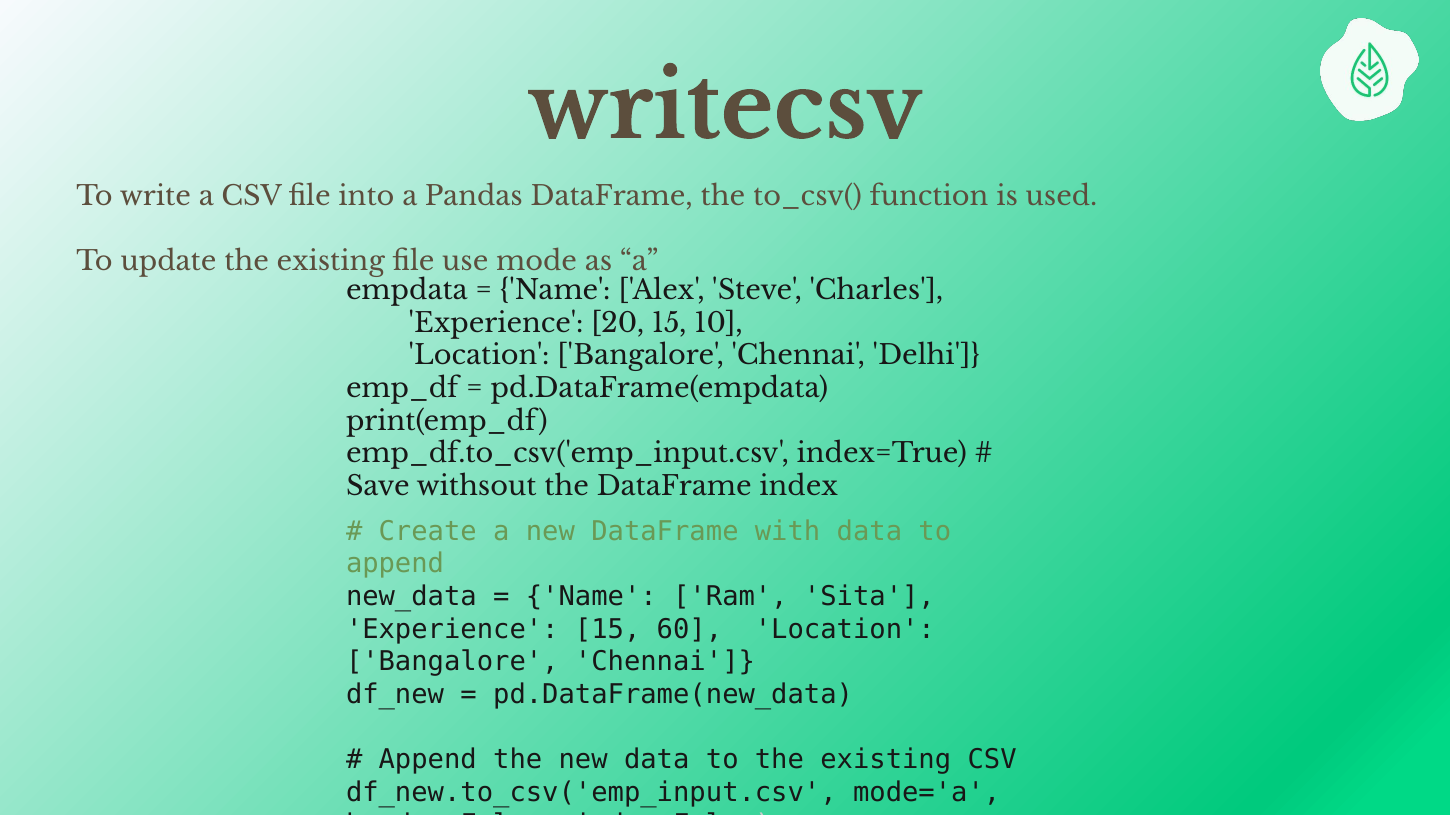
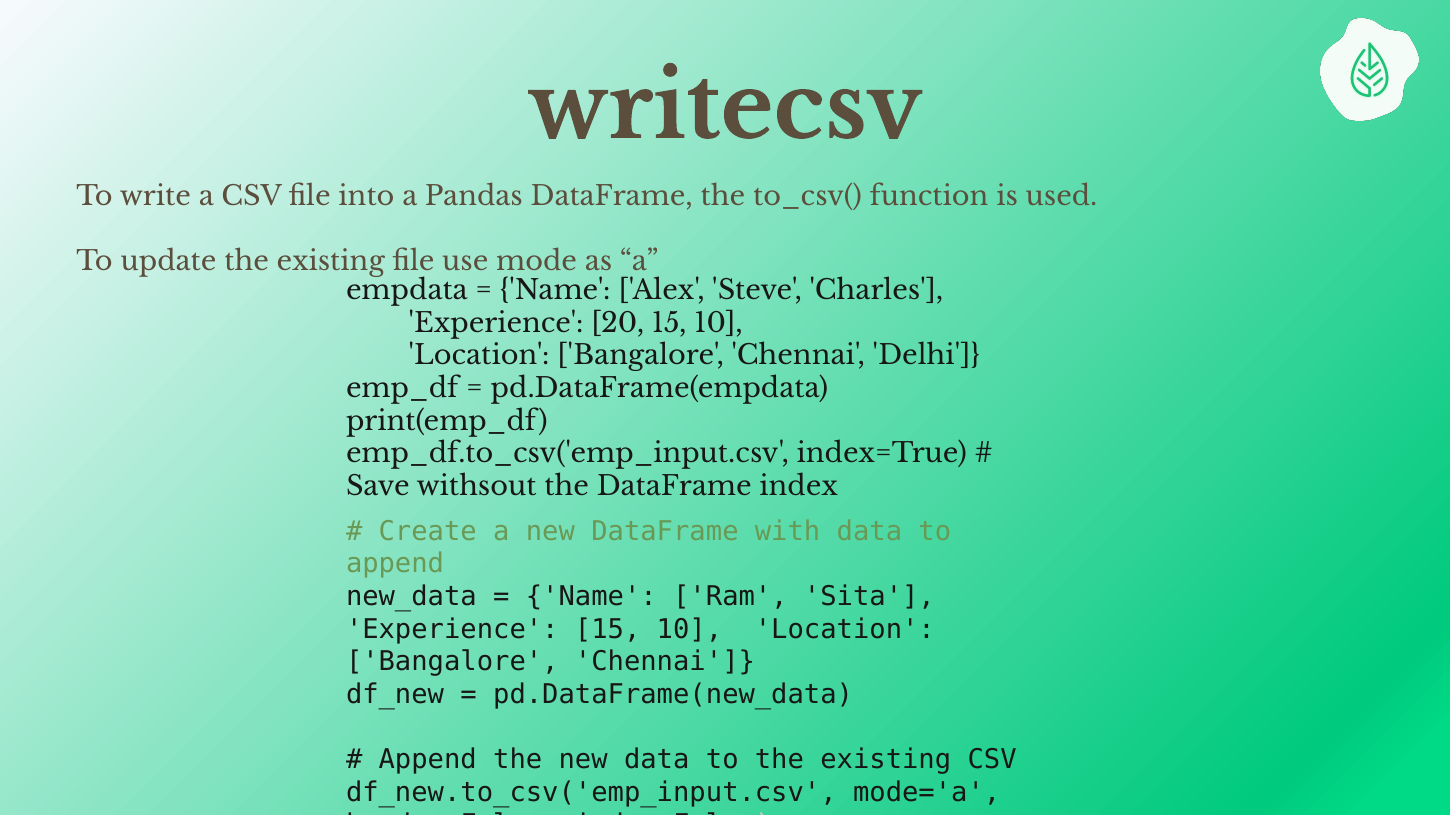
Experience 15 60: 60 -> 10
